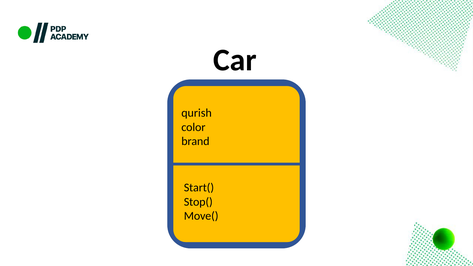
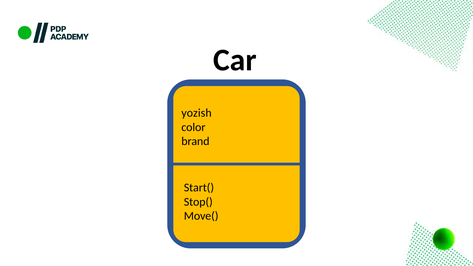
qurish: qurish -> yozish
